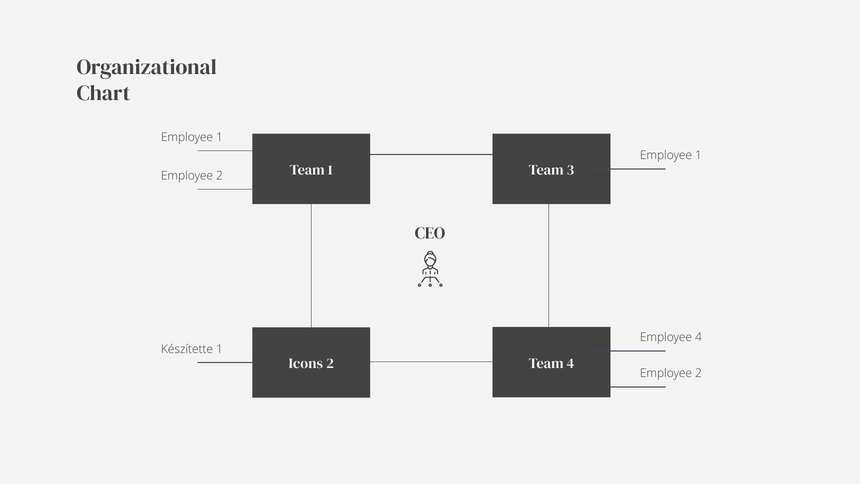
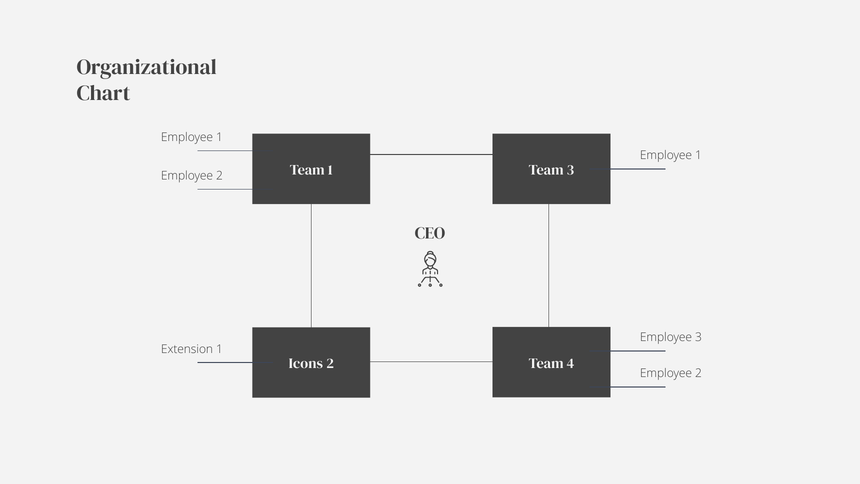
Employee 4: 4 -> 3
Készítette: Készítette -> Extension
